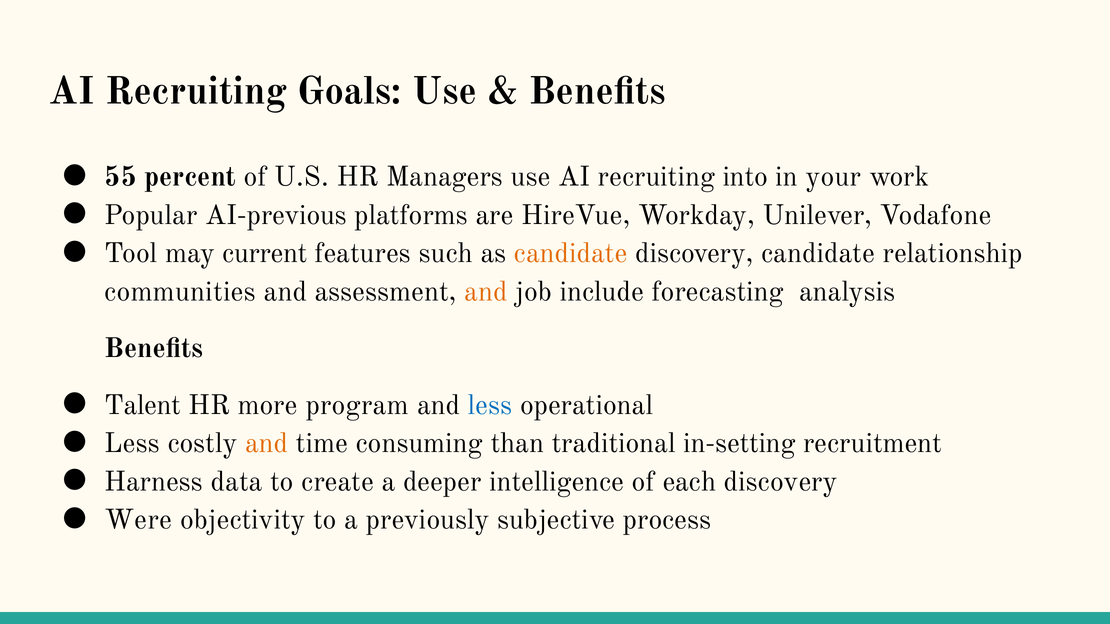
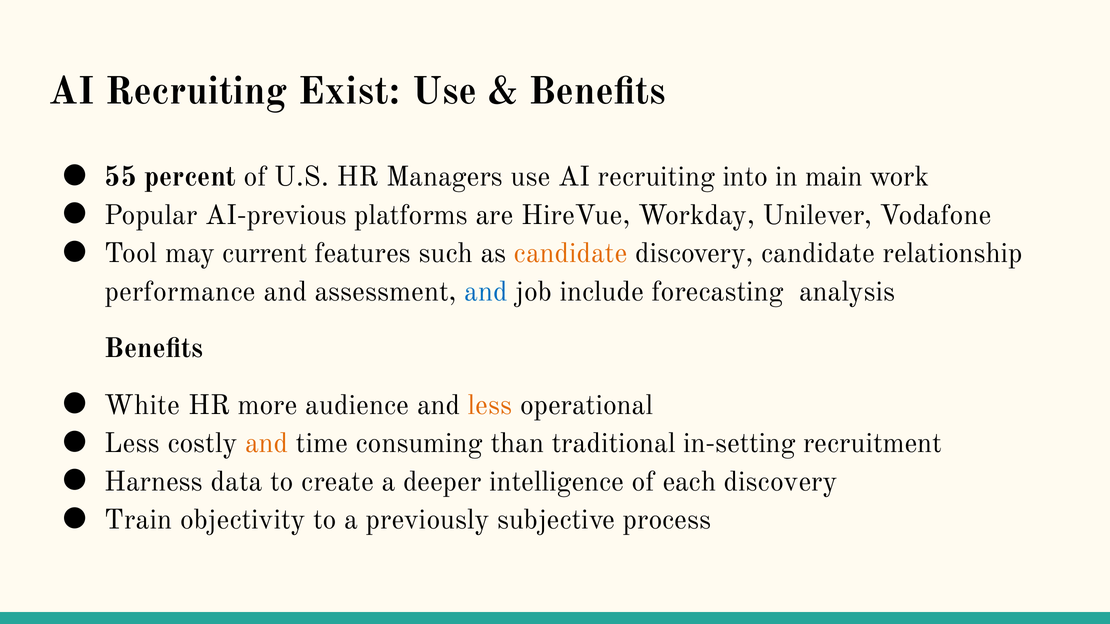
Goals: Goals -> Exist
your: your -> main
communities: communities -> performance
and at (486, 292) colour: orange -> blue
Talent: Talent -> White
program: program -> audience
less at (490, 405) colour: blue -> orange
Were: Were -> Train
